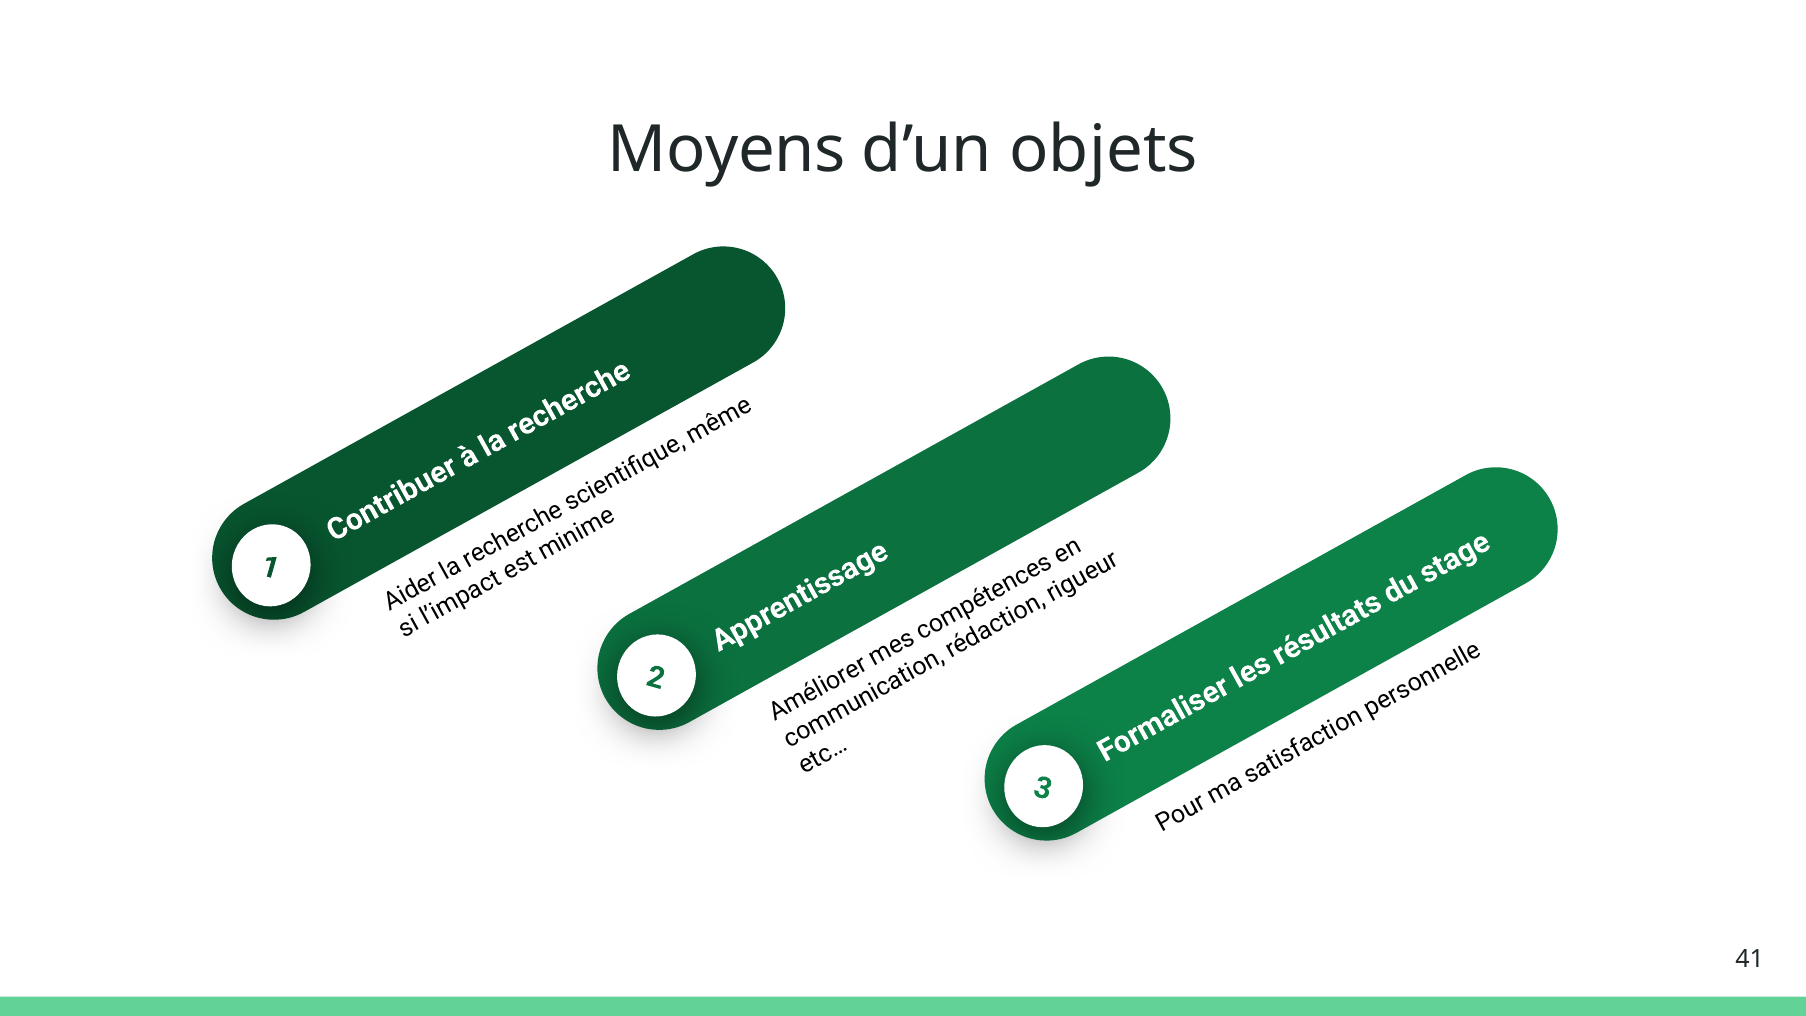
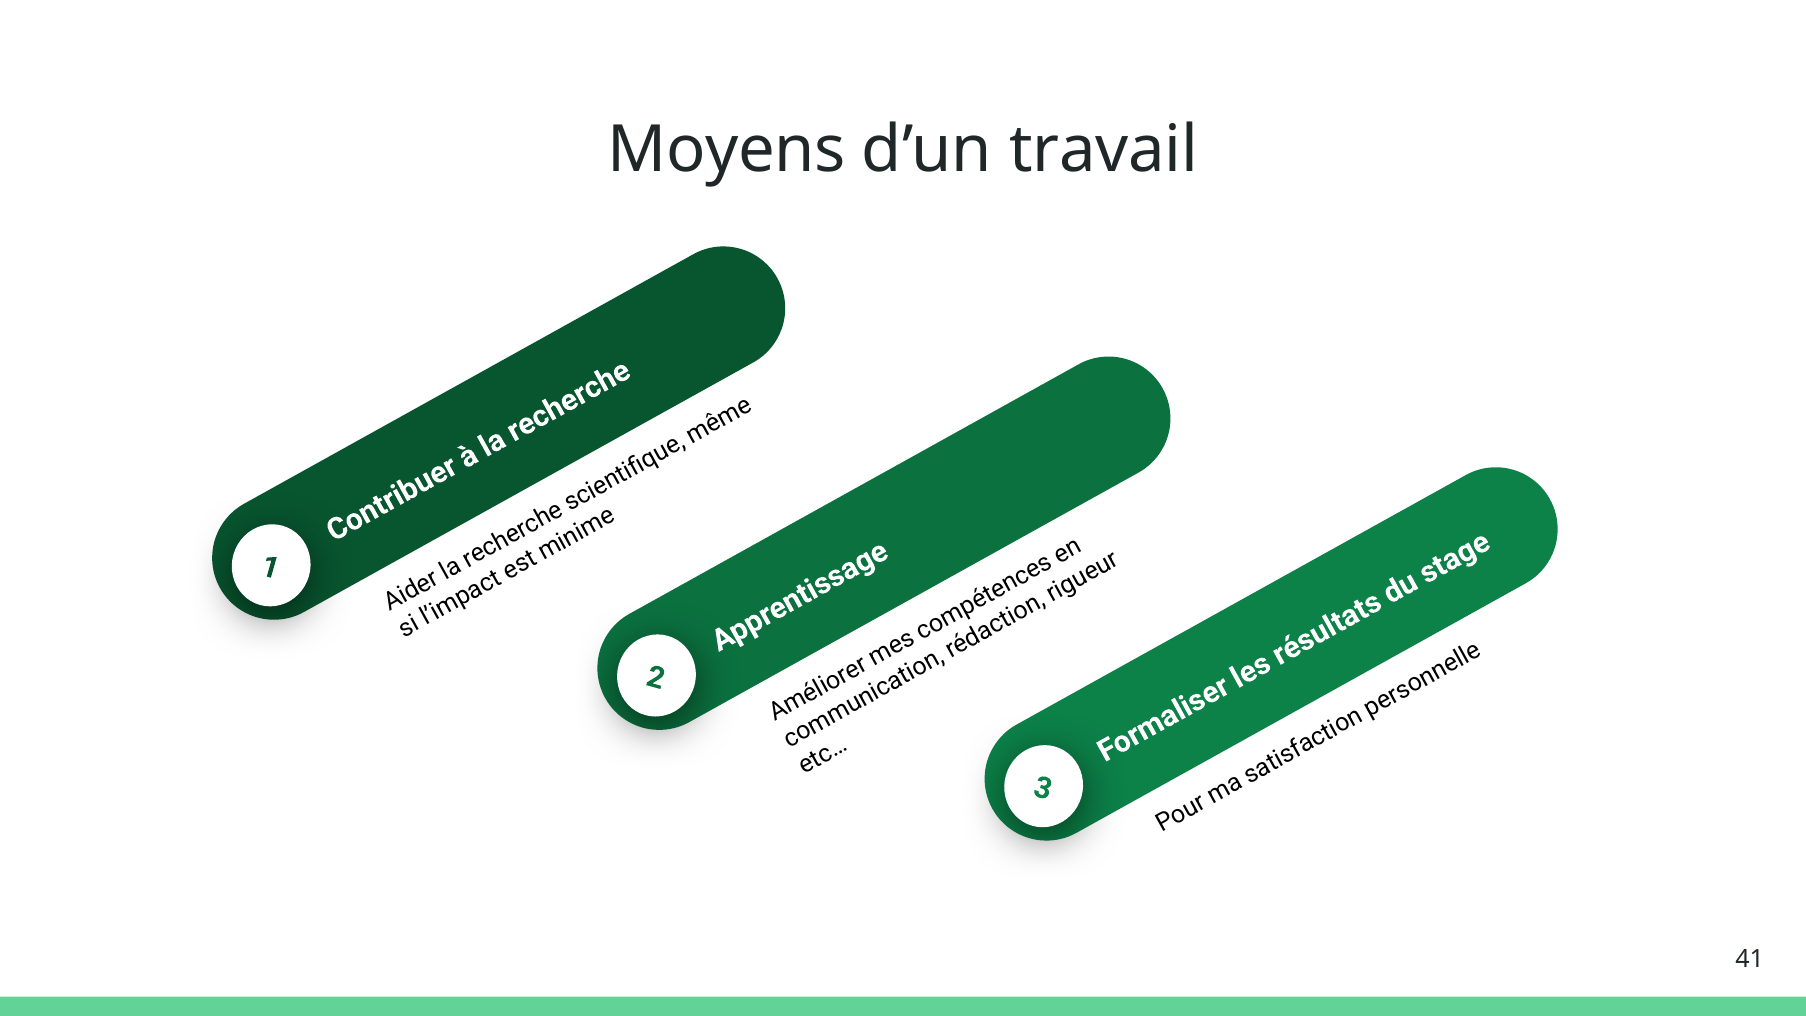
objets: objets -> travail
